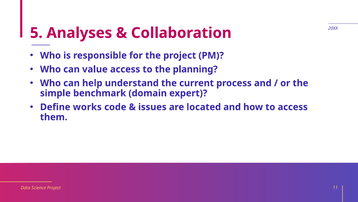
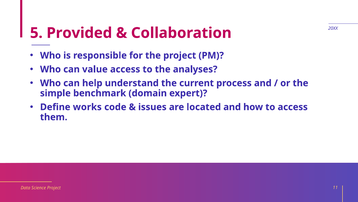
Analyses: Analyses -> Provided
planning: planning -> analyses
